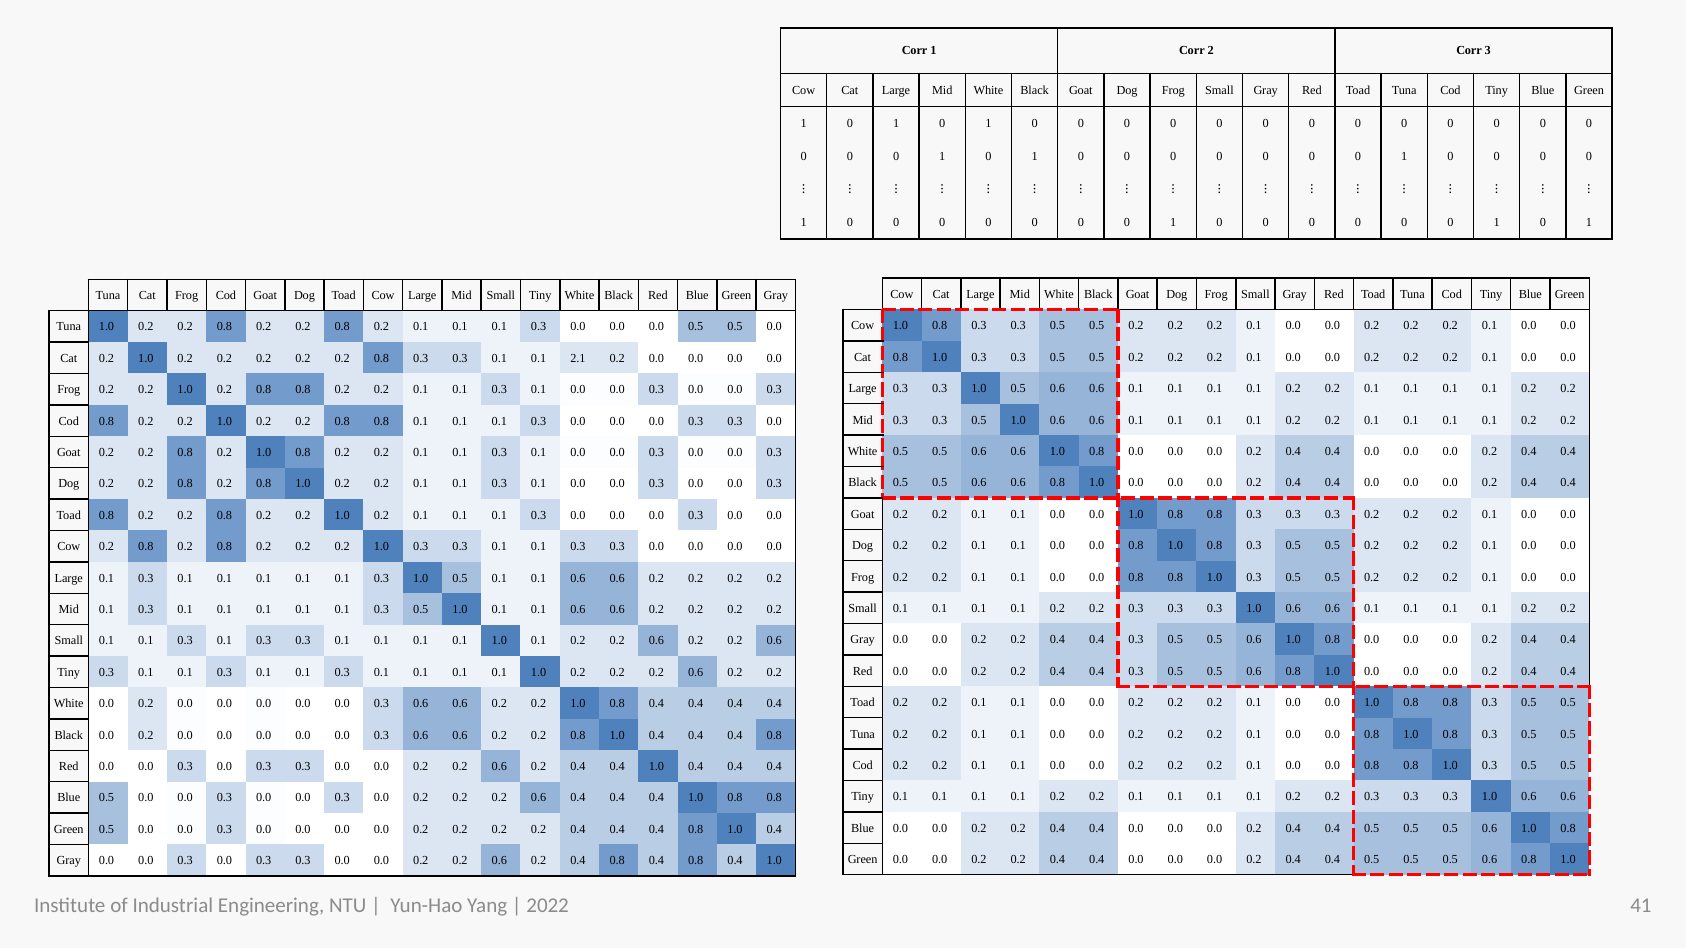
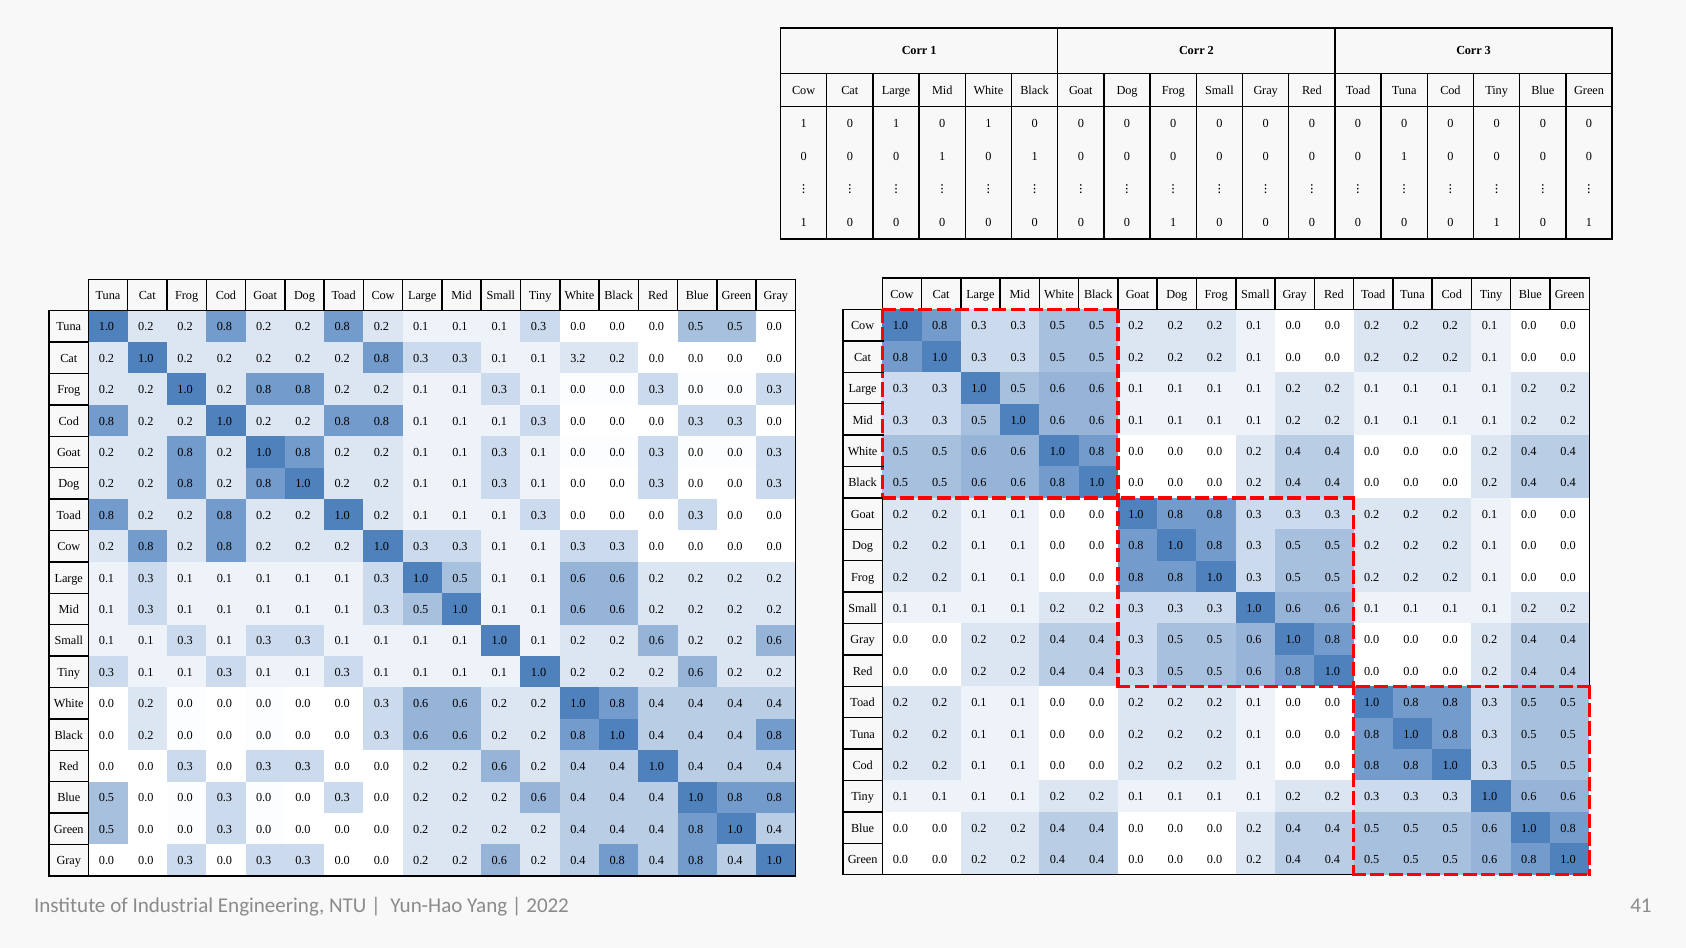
2.1: 2.1 -> 3.2
